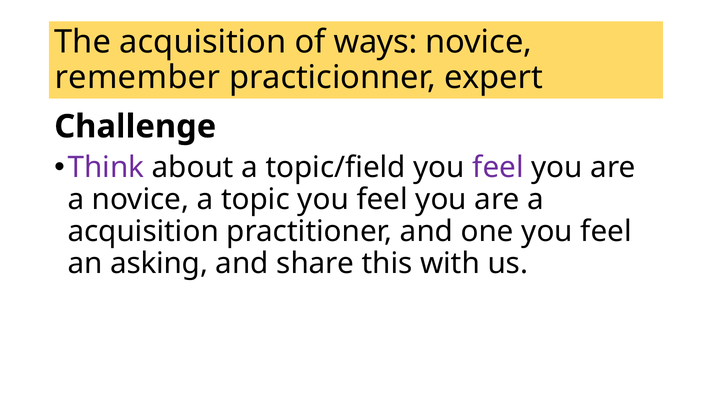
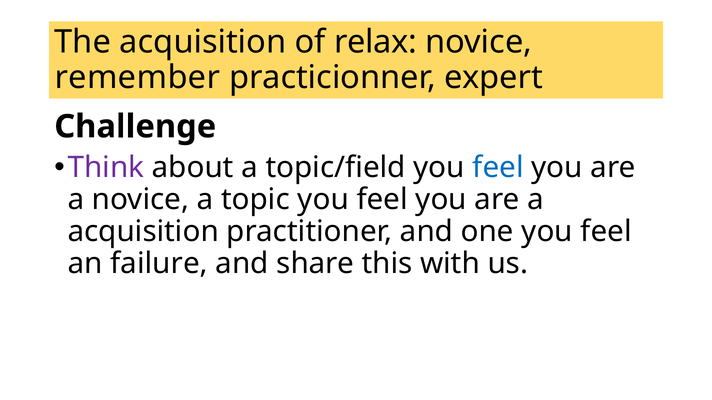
ways: ways -> relax
feel at (498, 168) colour: purple -> blue
asking: asking -> failure
